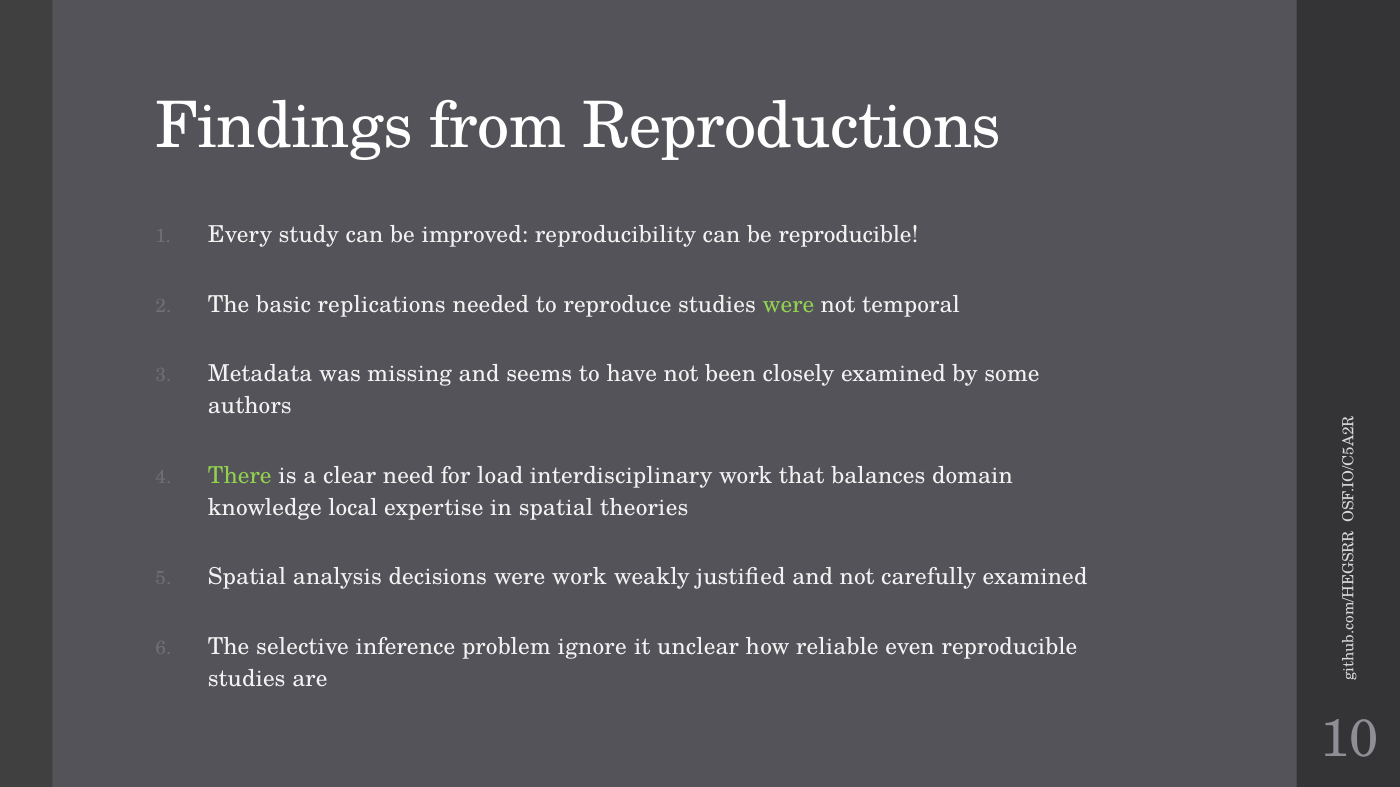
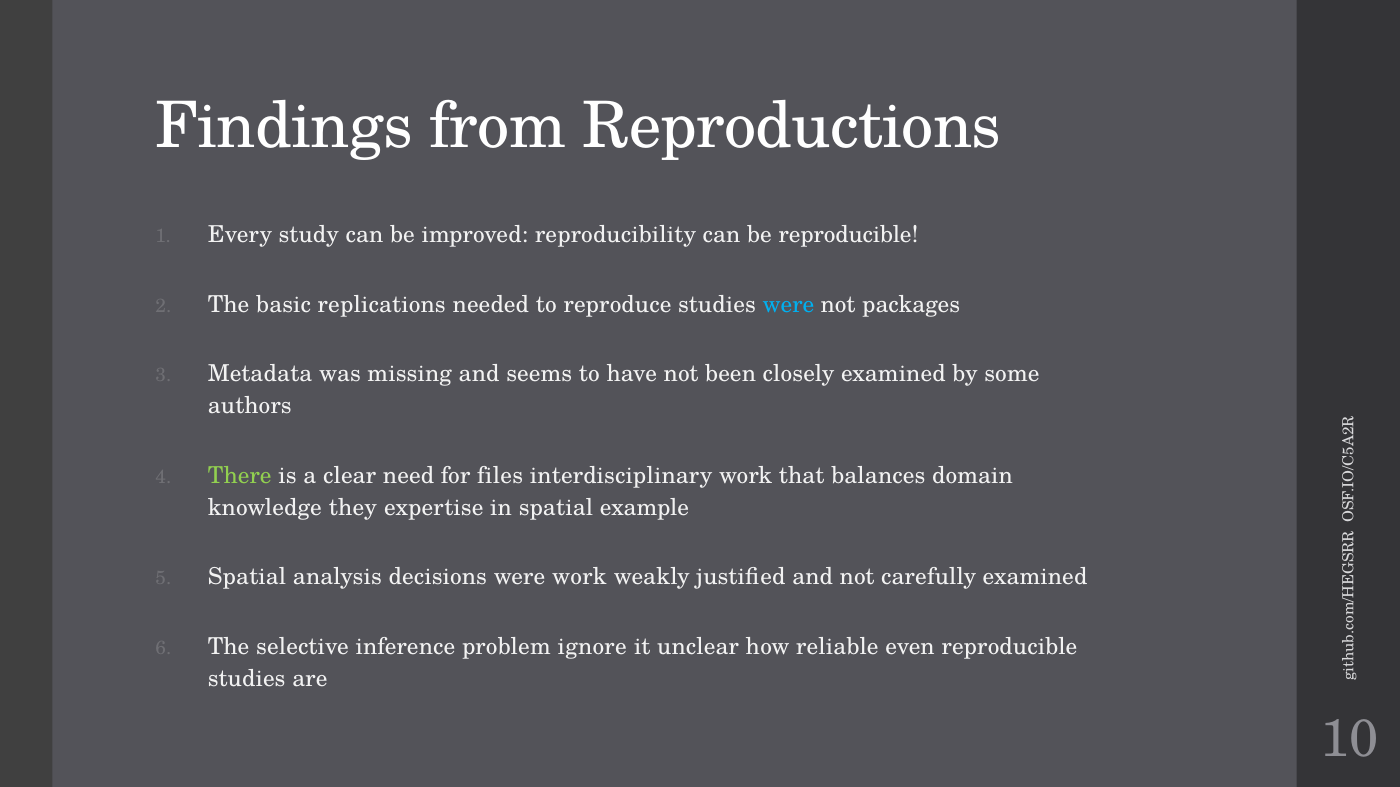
were at (788, 305) colour: light green -> light blue
temporal: temporal -> packages
load: load -> files
local: local -> they
theories: theories -> example
